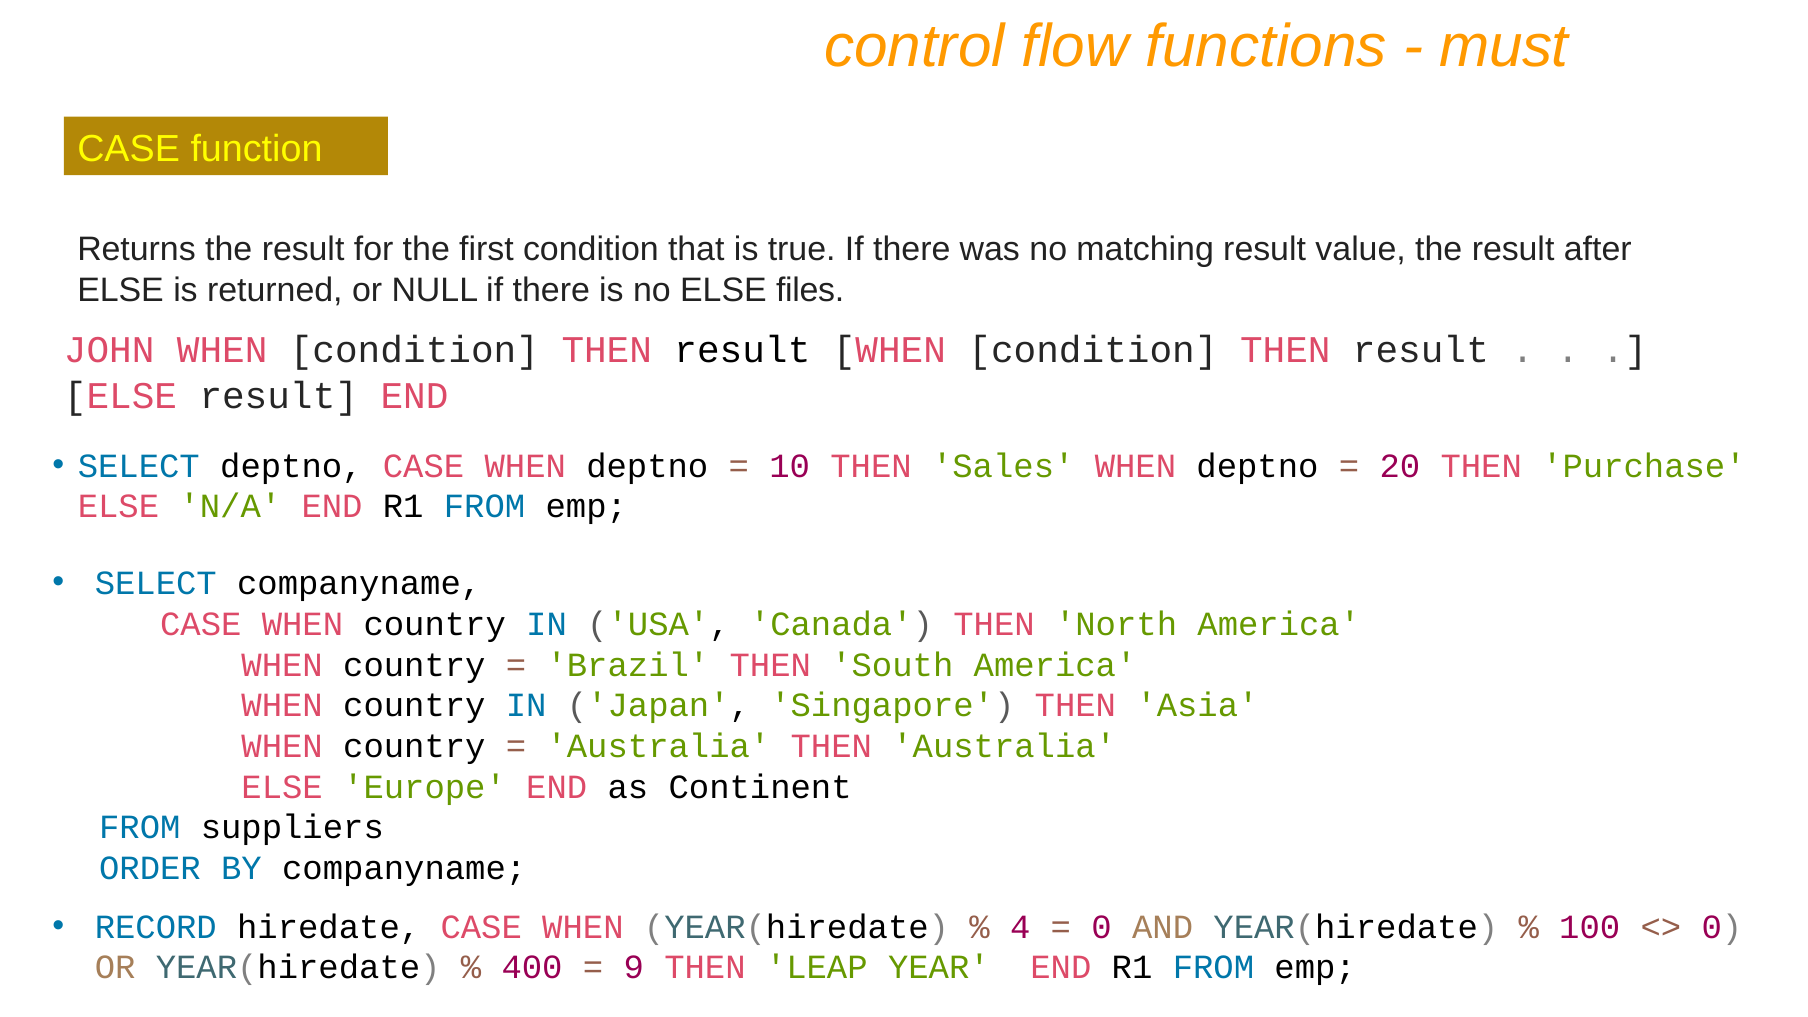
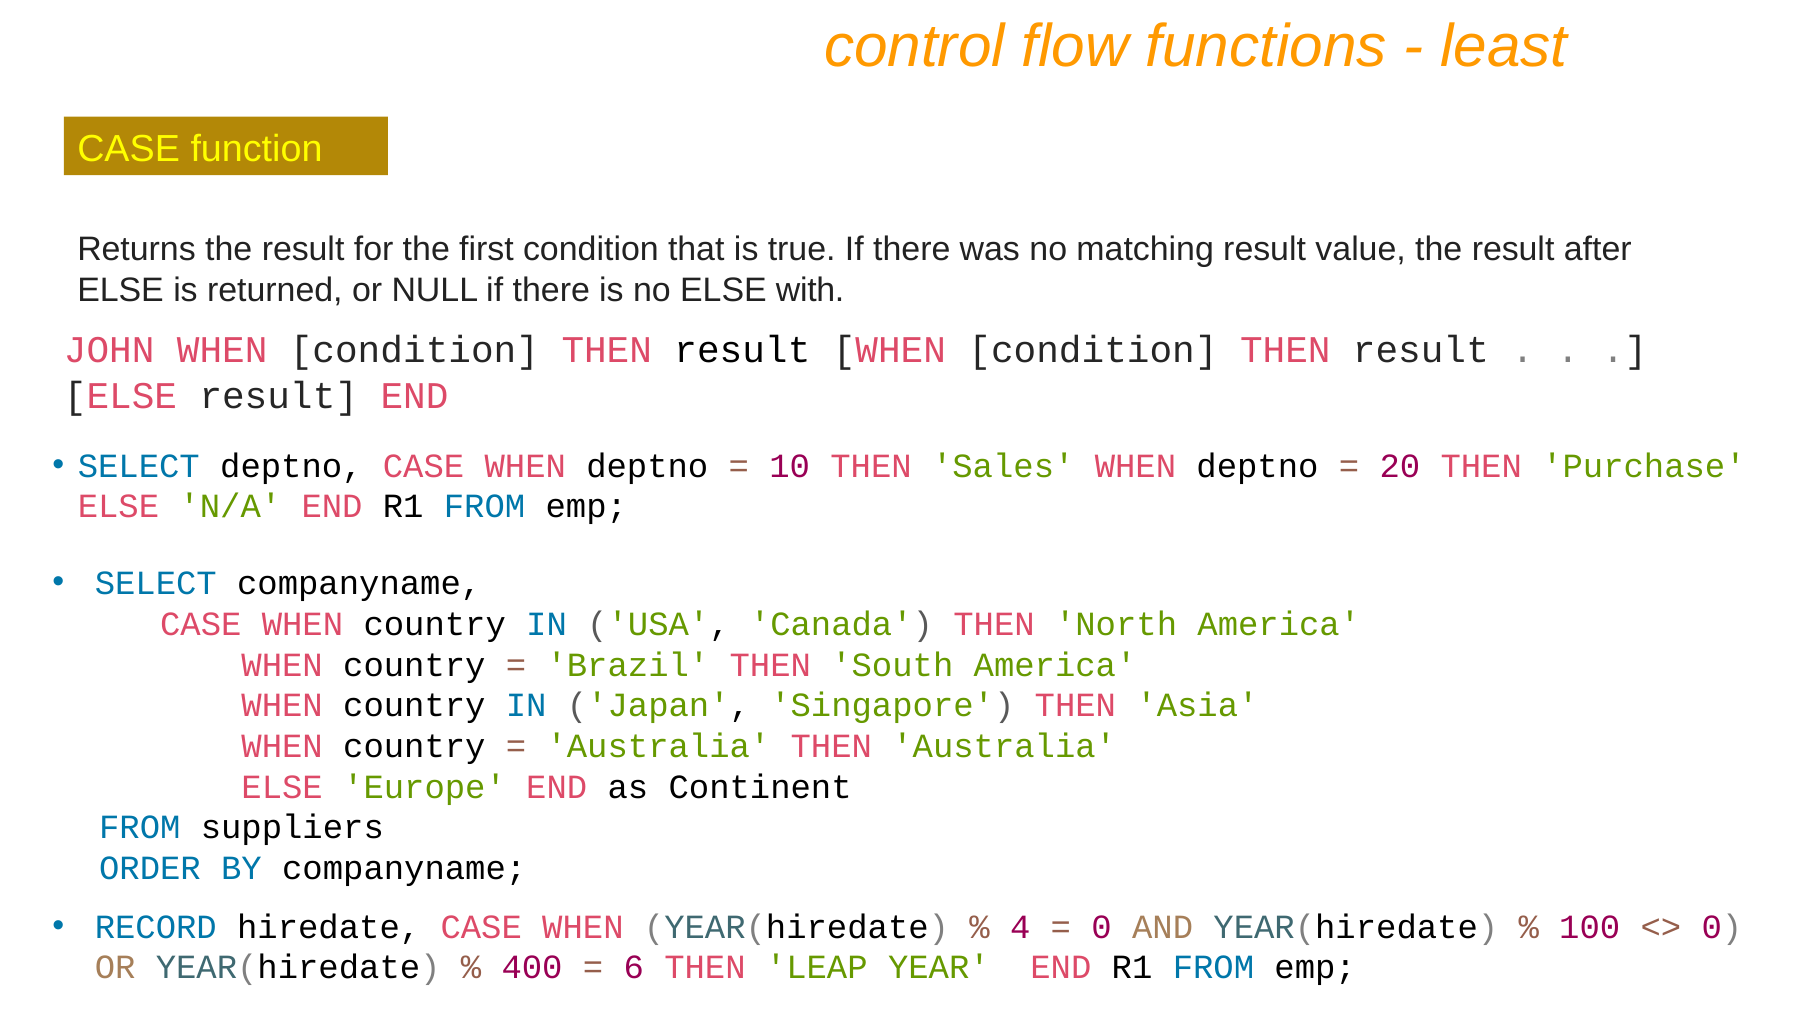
must: must -> least
files: files -> with
9: 9 -> 6
